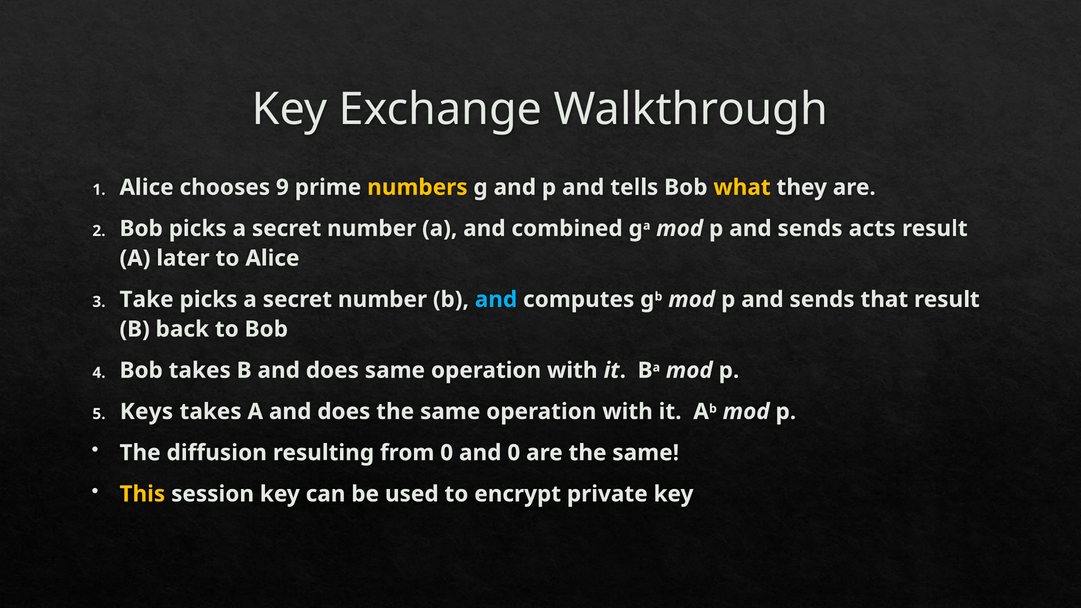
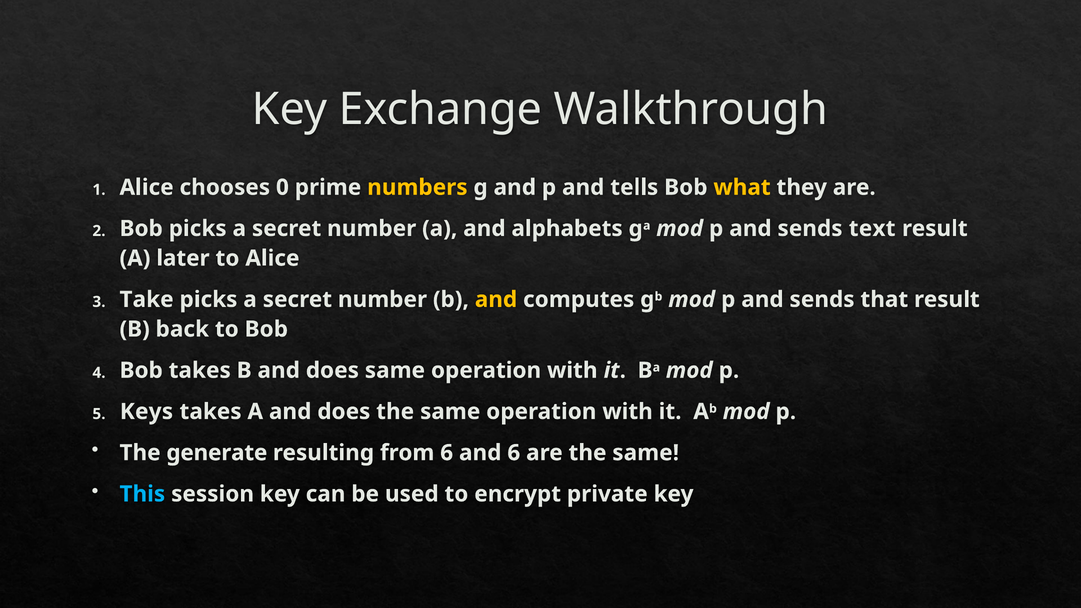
9: 9 -> 0
combined: combined -> alphabets
acts: acts -> text
and at (496, 299) colour: light blue -> yellow
diffusion: diffusion -> generate
from 0: 0 -> 6
and 0: 0 -> 6
This colour: yellow -> light blue
